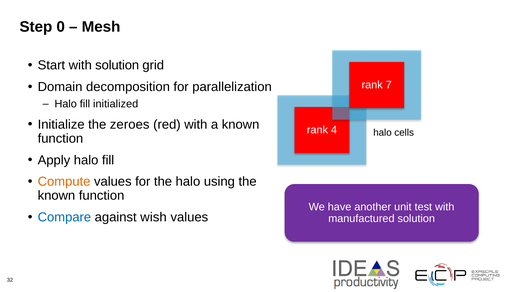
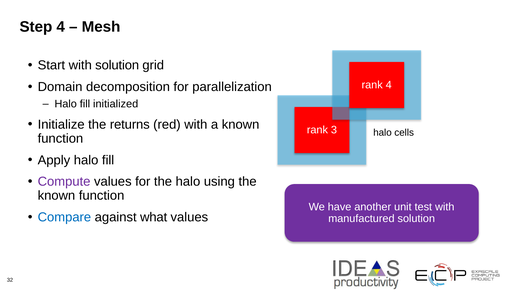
Step 0: 0 -> 4
rank 7: 7 -> 4
zeroes: zeroes -> returns
4: 4 -> 3
Compute colour: orange -> purple
wish: wish -> what
